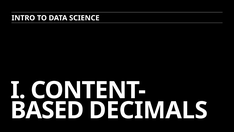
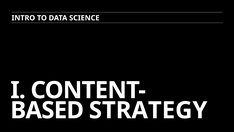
DECIMALS: DECIMALS -> STRATEGY
